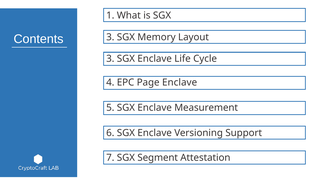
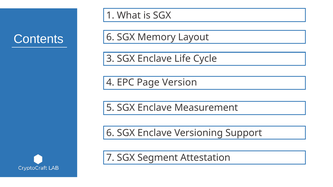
3 at (110, 37): 3 -> 6
Page Enclave: Enclave -> Version
